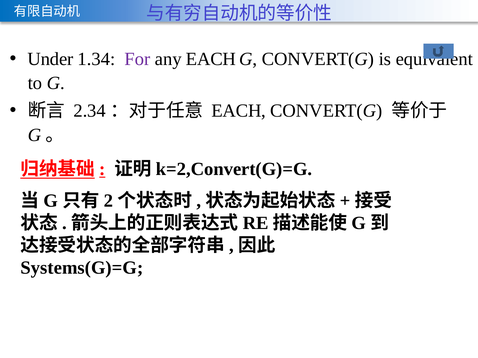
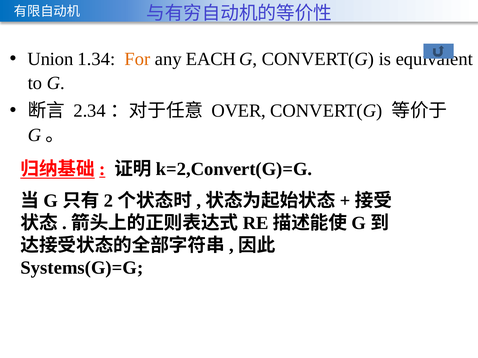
Under: Under -> Union
For colour: purple -> orange
EACH at (239, 111): EACH -> OVER
